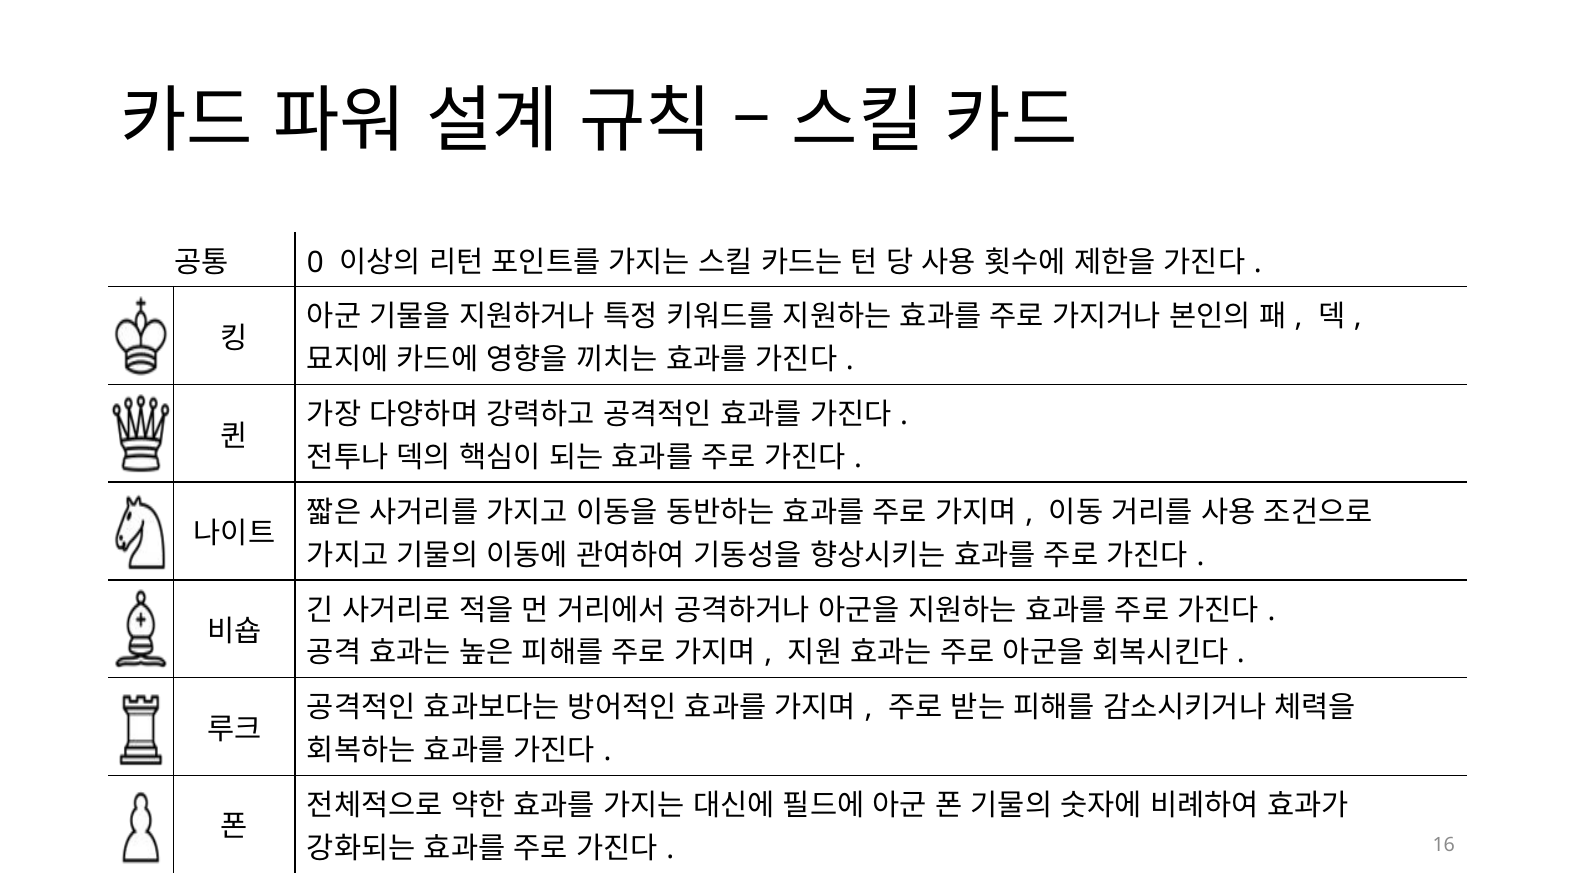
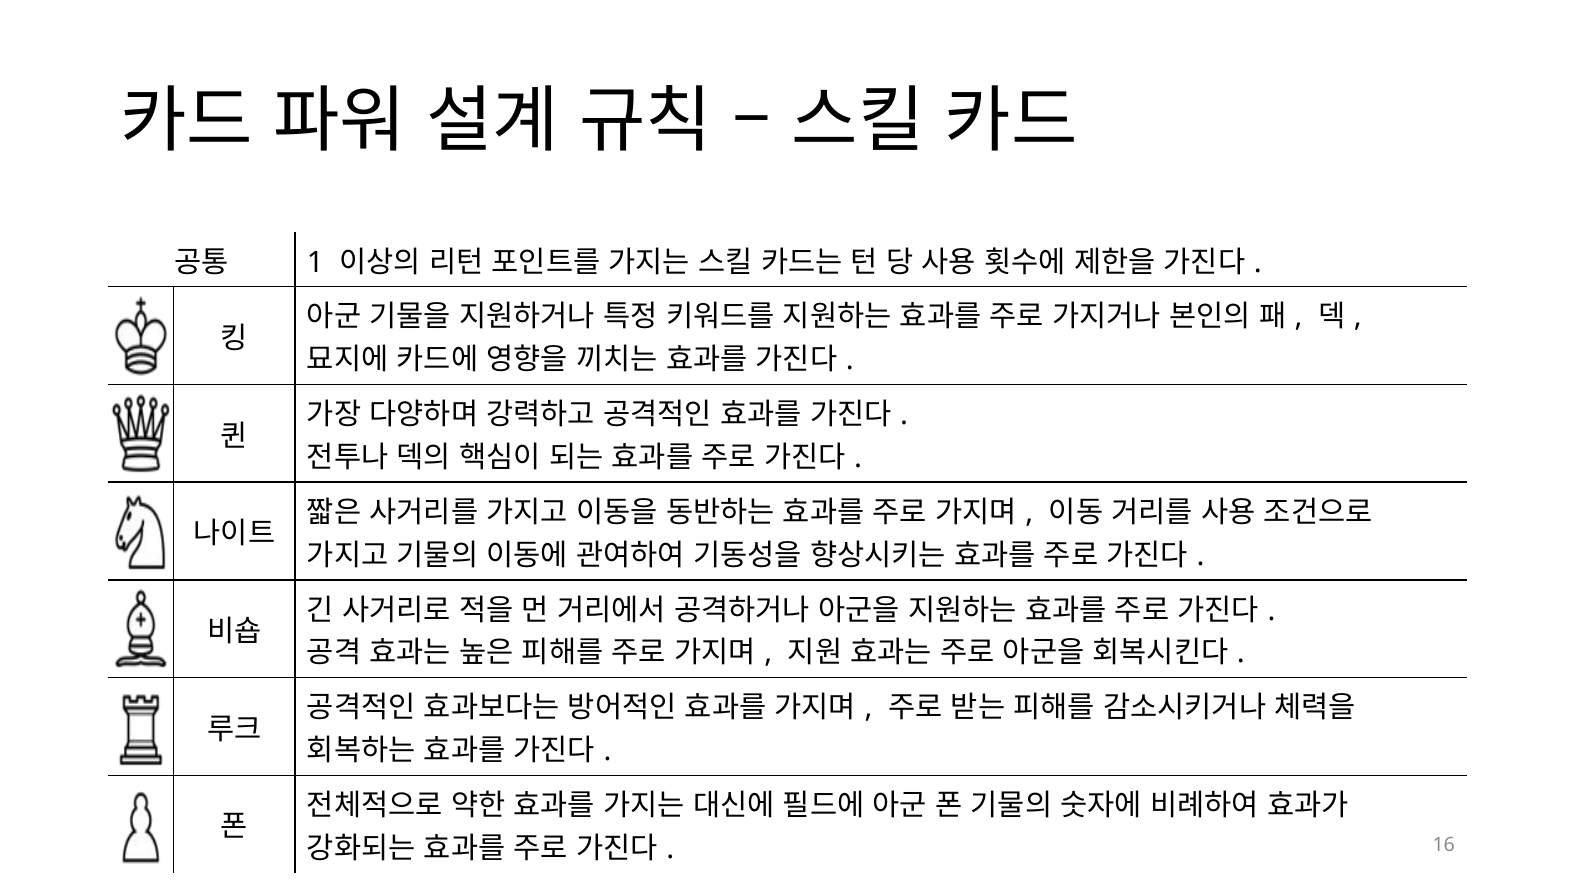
0: 0 -> 1
